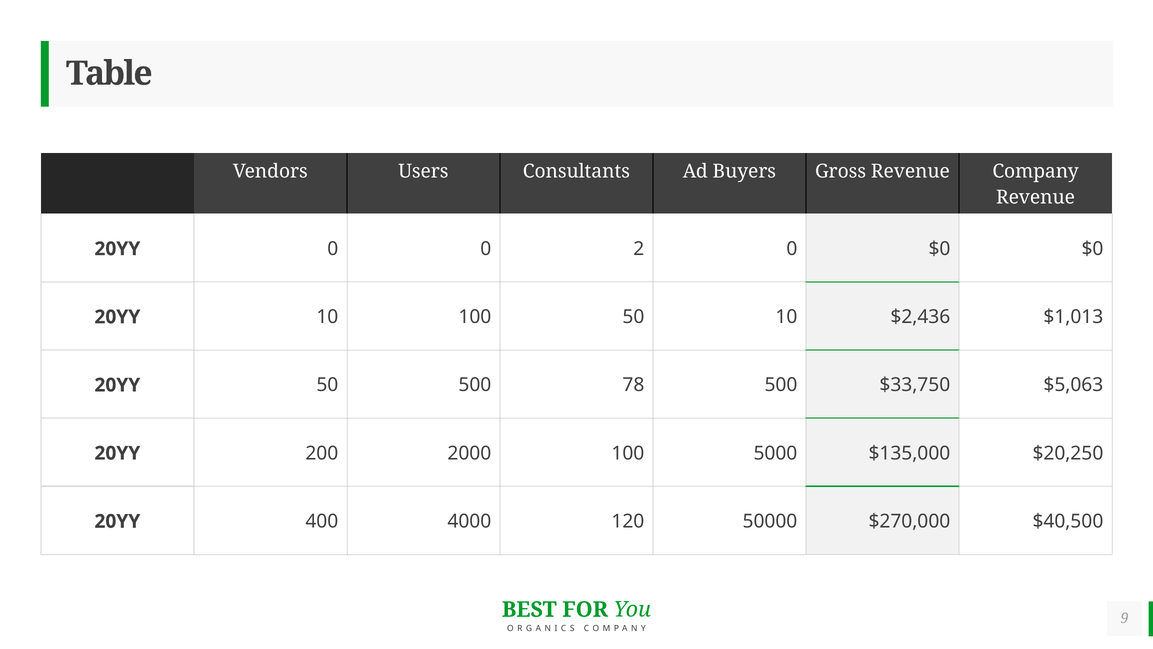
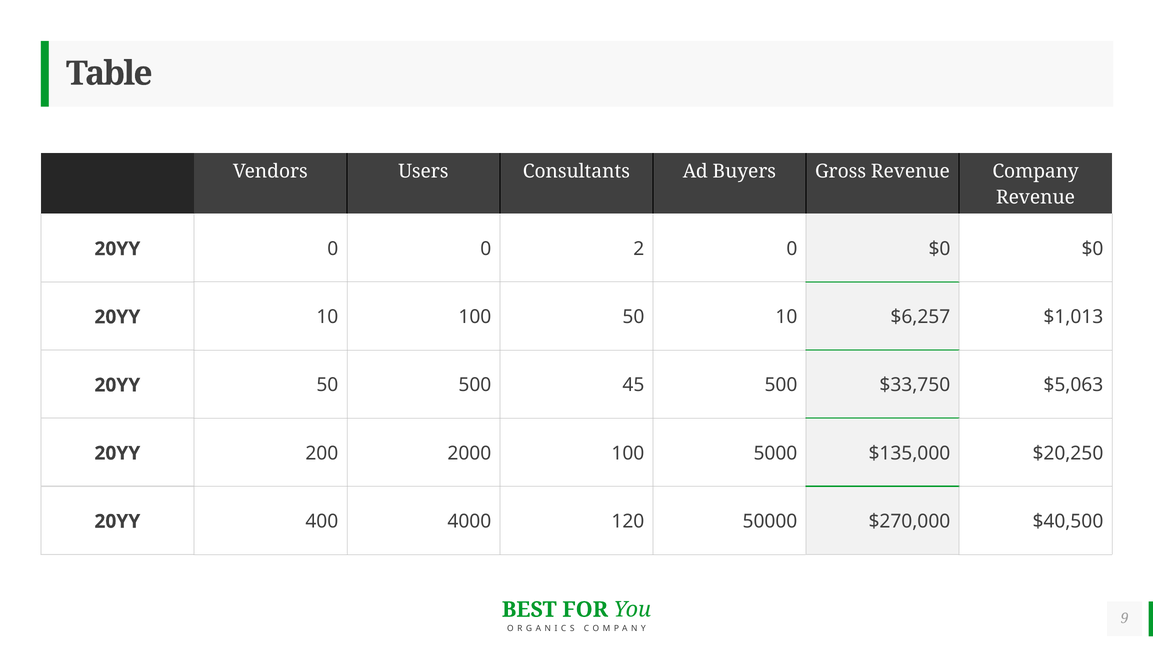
$2,436: $2,436 -> $6,257
78: 78 -> 45
